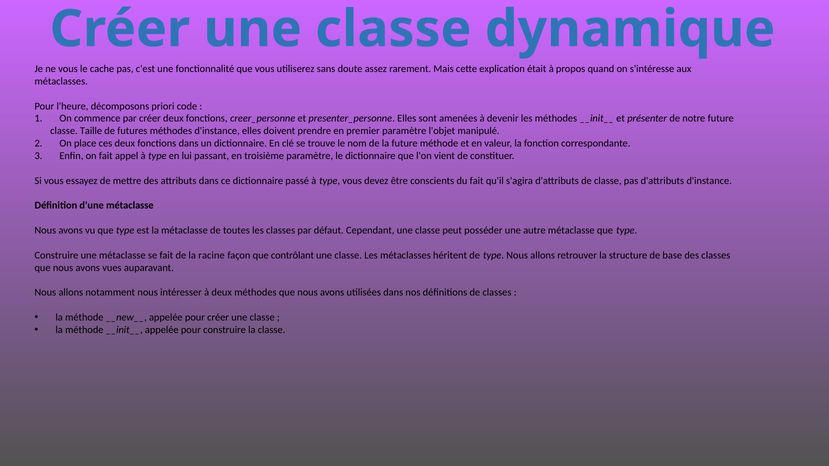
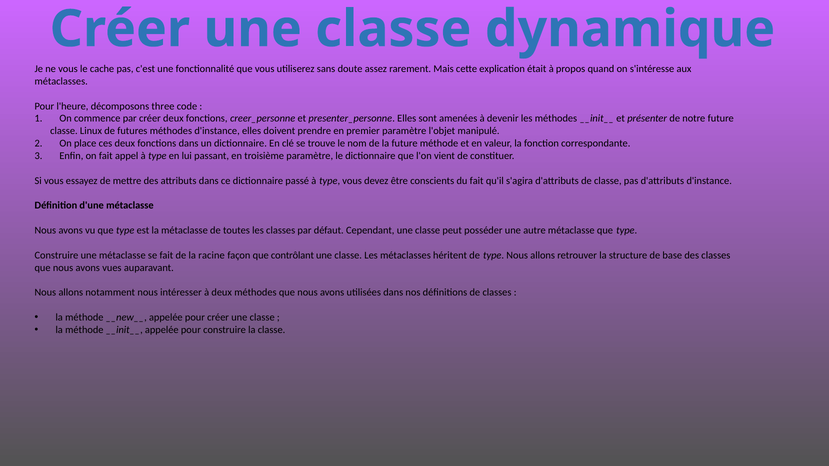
priori: priori -> three
Taille: Taille -> Linux
